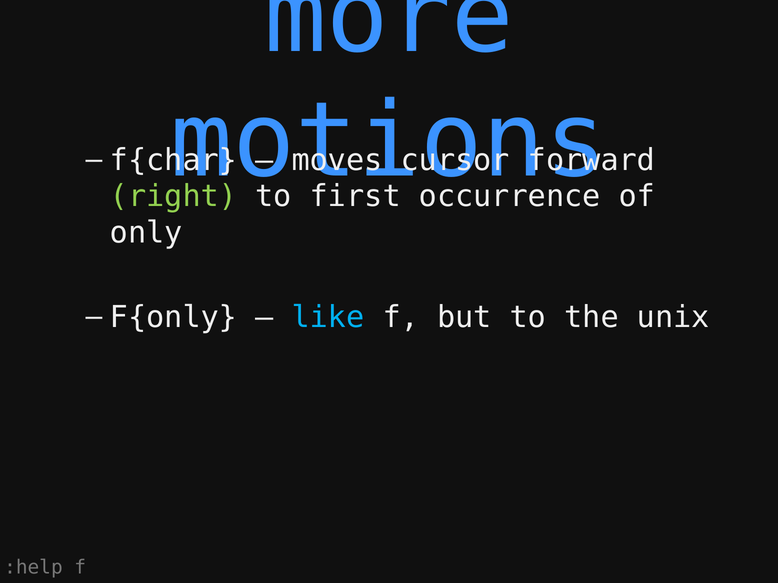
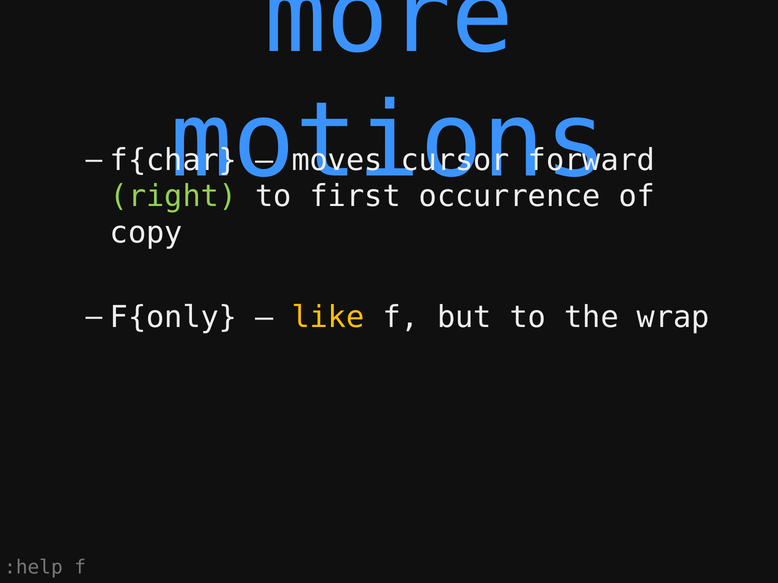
only: only -> copy
like colour: light blue -> yellow
unix: unix -> wrap
